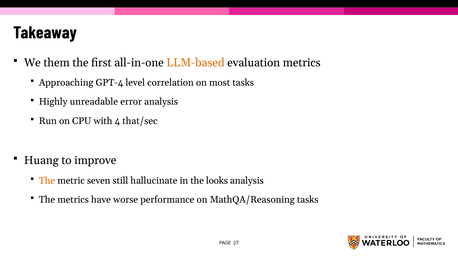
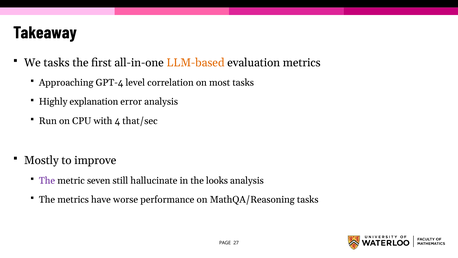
We them: them -> tasks
unreadable: unreadable -> explanation
Huang: Huang -> Mostly
The at (47, 180) colour: orange -> purple
